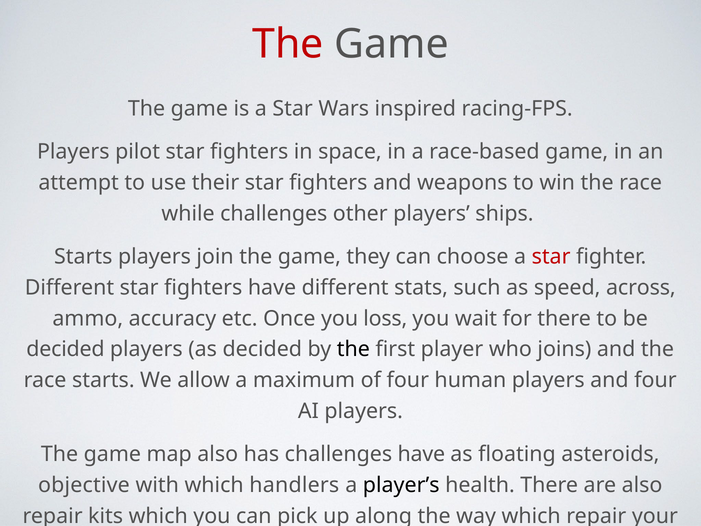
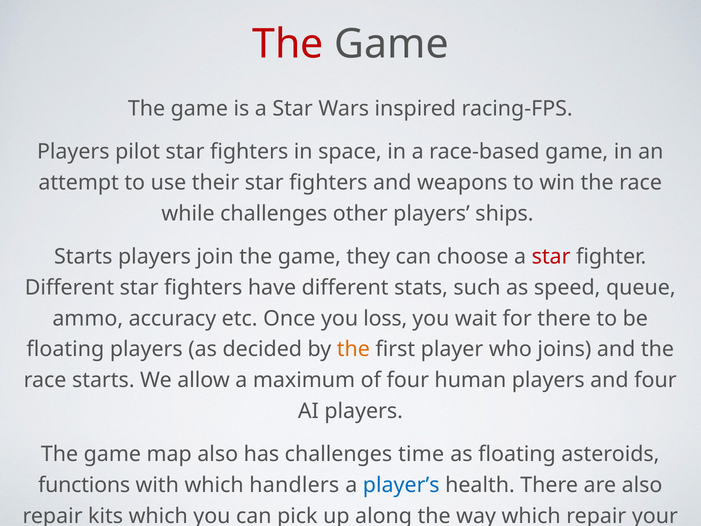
across: across -> queue
decided at (65, 349): decided -> floating
the at (353, 349) colour: black -> orange
challenges have: have -> time
objective: objective -> functions
player’s colour: black -> blue
